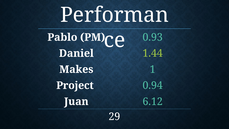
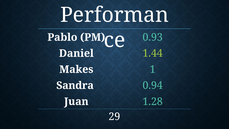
Project: Project -> Sandra
6.12: 6.12 -> 1.28
